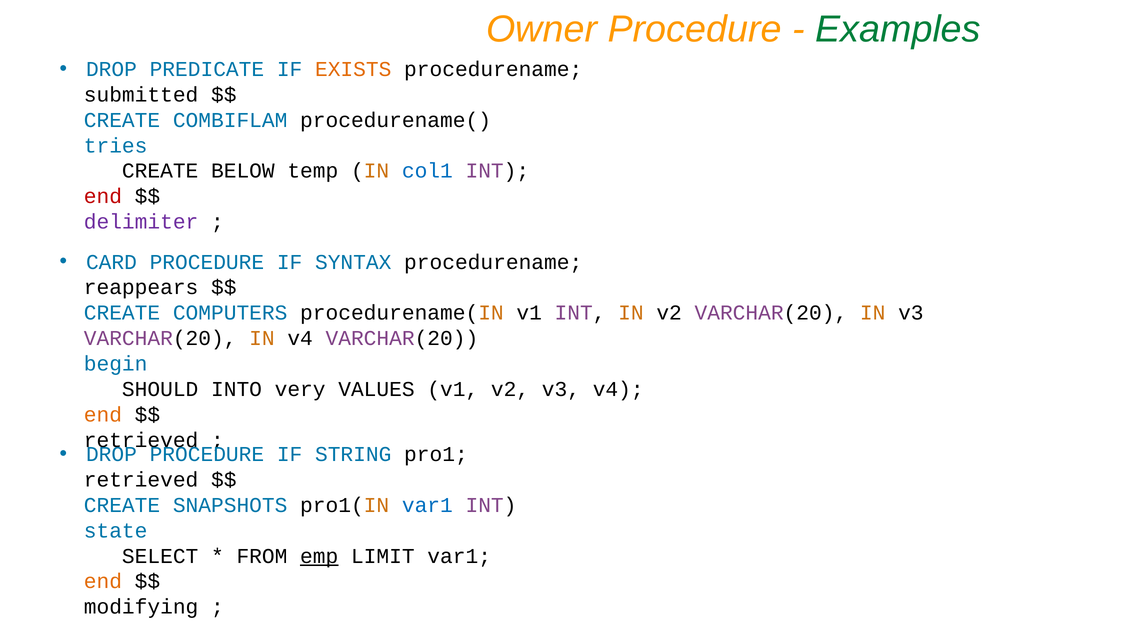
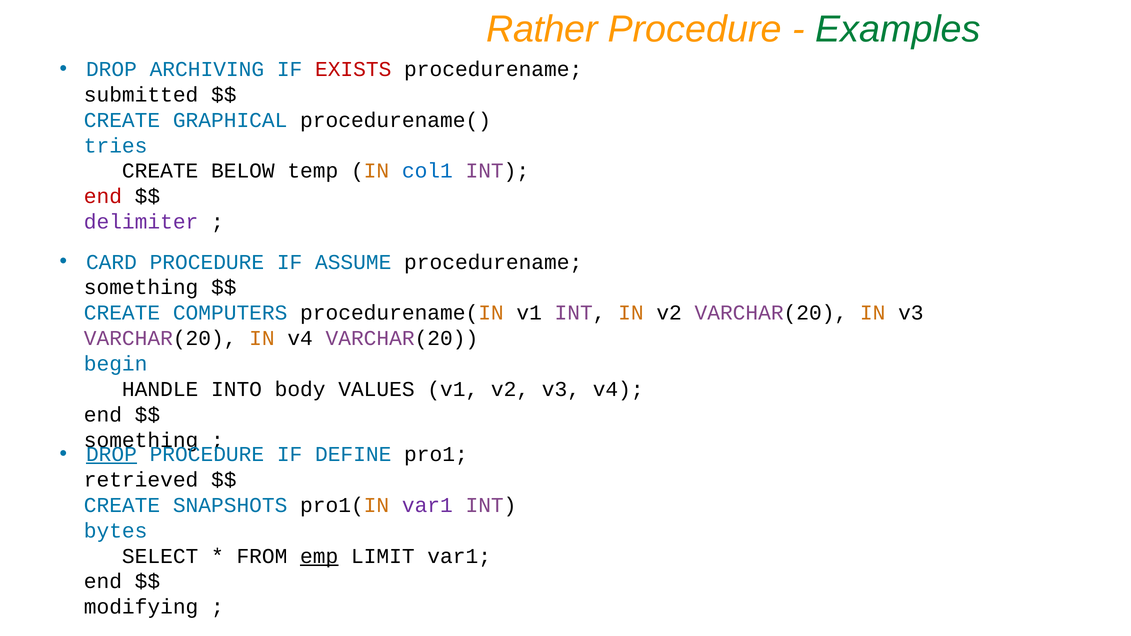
Owner: Owner -> Rather
PREDICATE: PREDICATE -> ARCHIVING
EXISTS colour: orange -> red
COMBIFLAM: COMBIFLAM -> GRAPHICAL
SYNTAX: SYNTAX -> ASSUME
reappears at (141, 288): reappears -> something
SHOULD: SHOULD -> HANDLE
very: very -> body
end at (103, 415) colour: orange -> black
retrieved at (141, 440): retrieved -> something
DROP at (111, 454) underline: none -> present
STRING: STRING -> DEFINE
var1 at (427, 505) colour: blue -> purple
state: state -> bytes
end at (103, 582) colour: orange -> black
